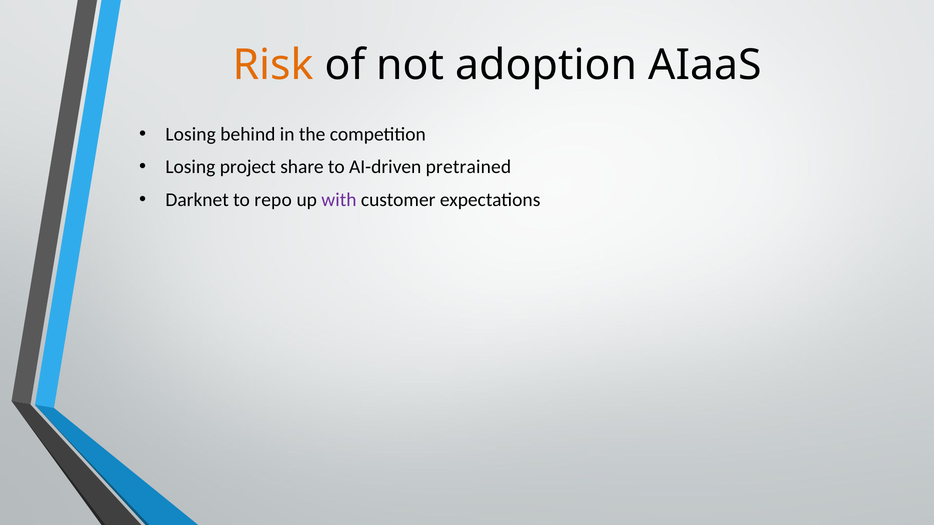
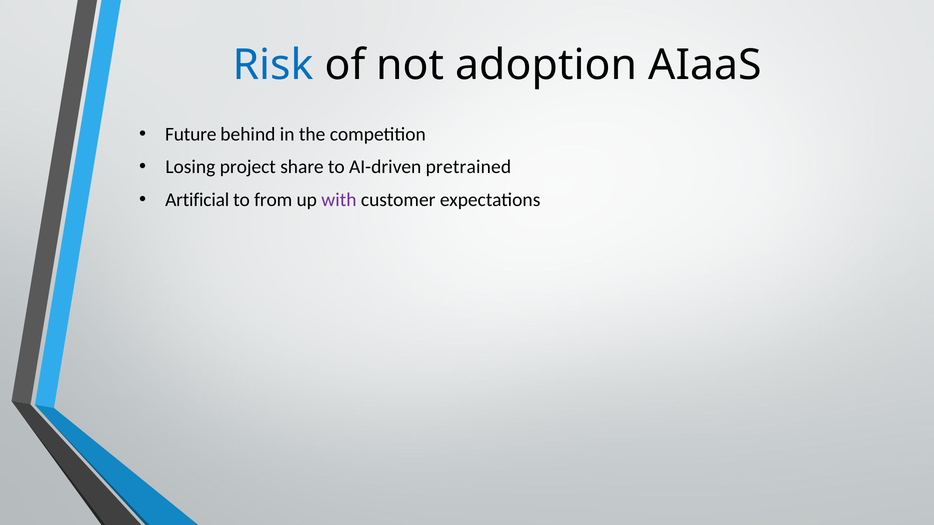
Risk colour: orange -> blue
Losing at (191, 134): Losing -> Future
Darknet: Darknet -> Artificial
repo: repo -> from
